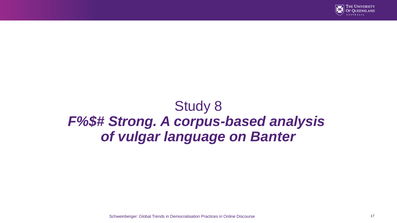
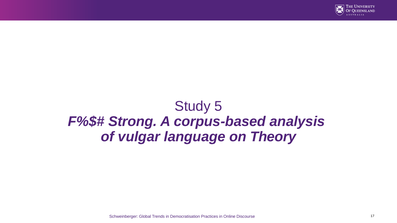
8: 8 -> 5
Banter: Banter -> Theory
